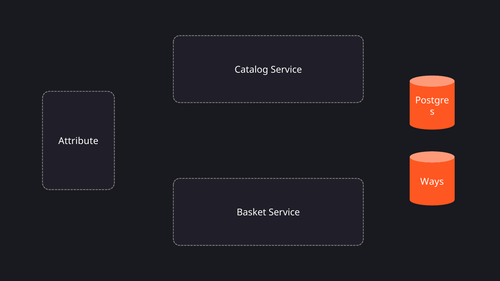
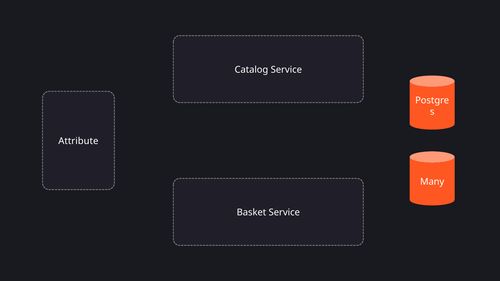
Ways: Ways -> Many
